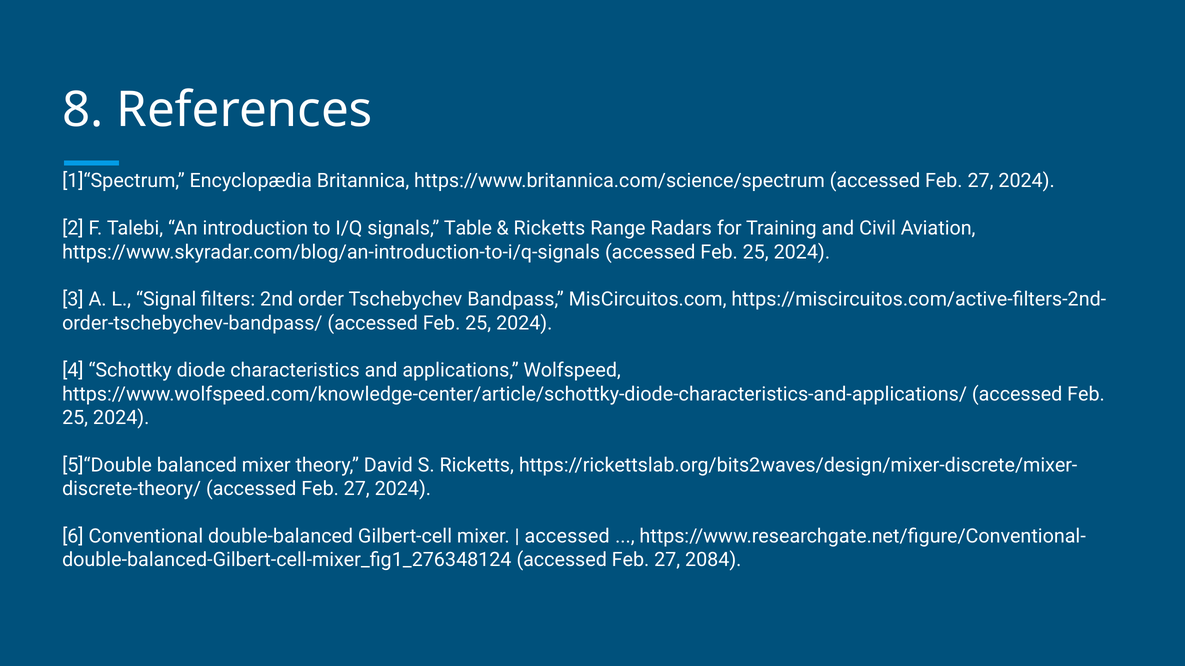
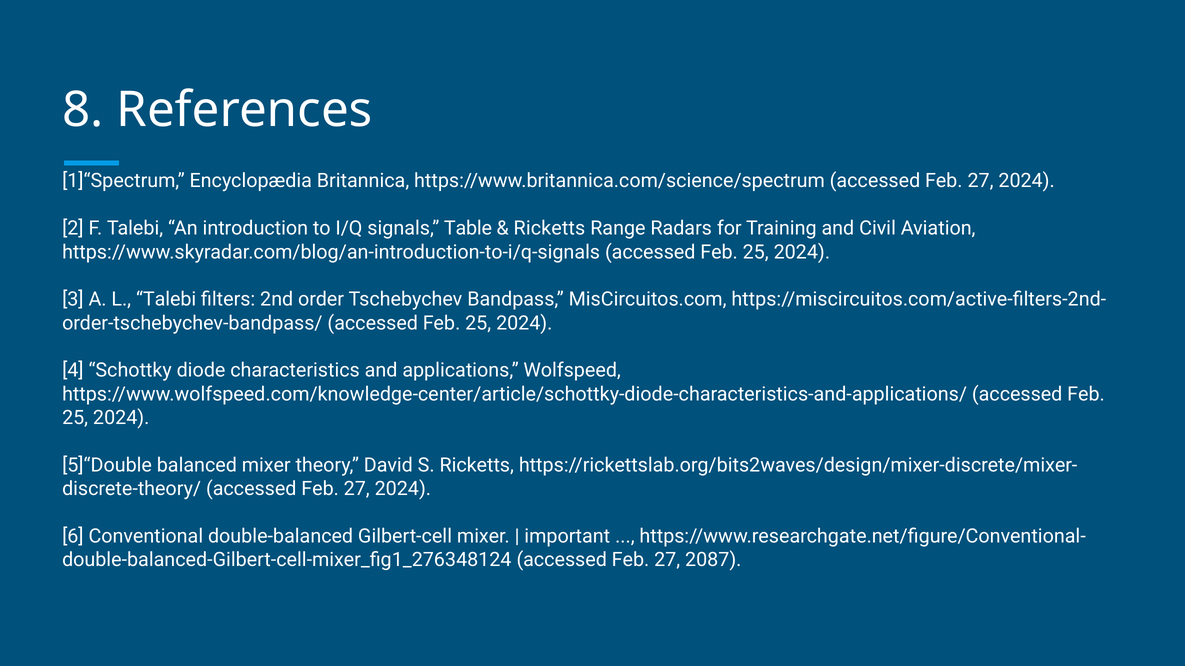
L Signal: Signal -> Talebi
accessed at (567, 537): accessed -> important
2084: 2084 -> 2087
